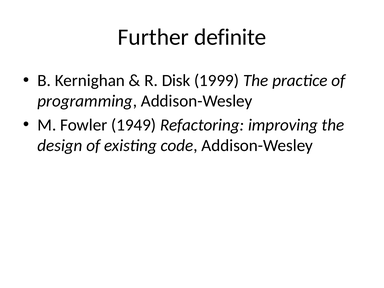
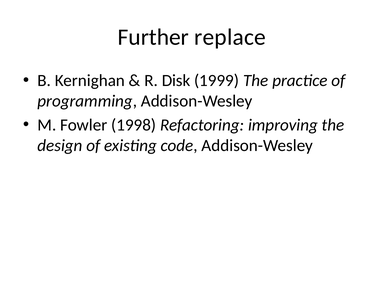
definite: definite -> replace
1949: 1949 -> 1998
